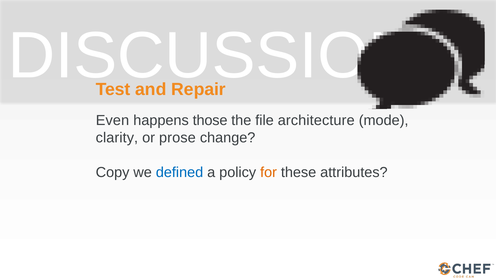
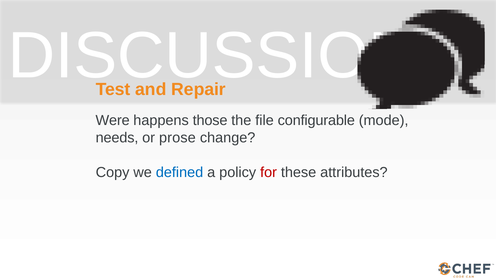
Even: Even -> Were
architecture: architecture -> configurable
clarity: clarity -> needs
for colour: orange -> red
